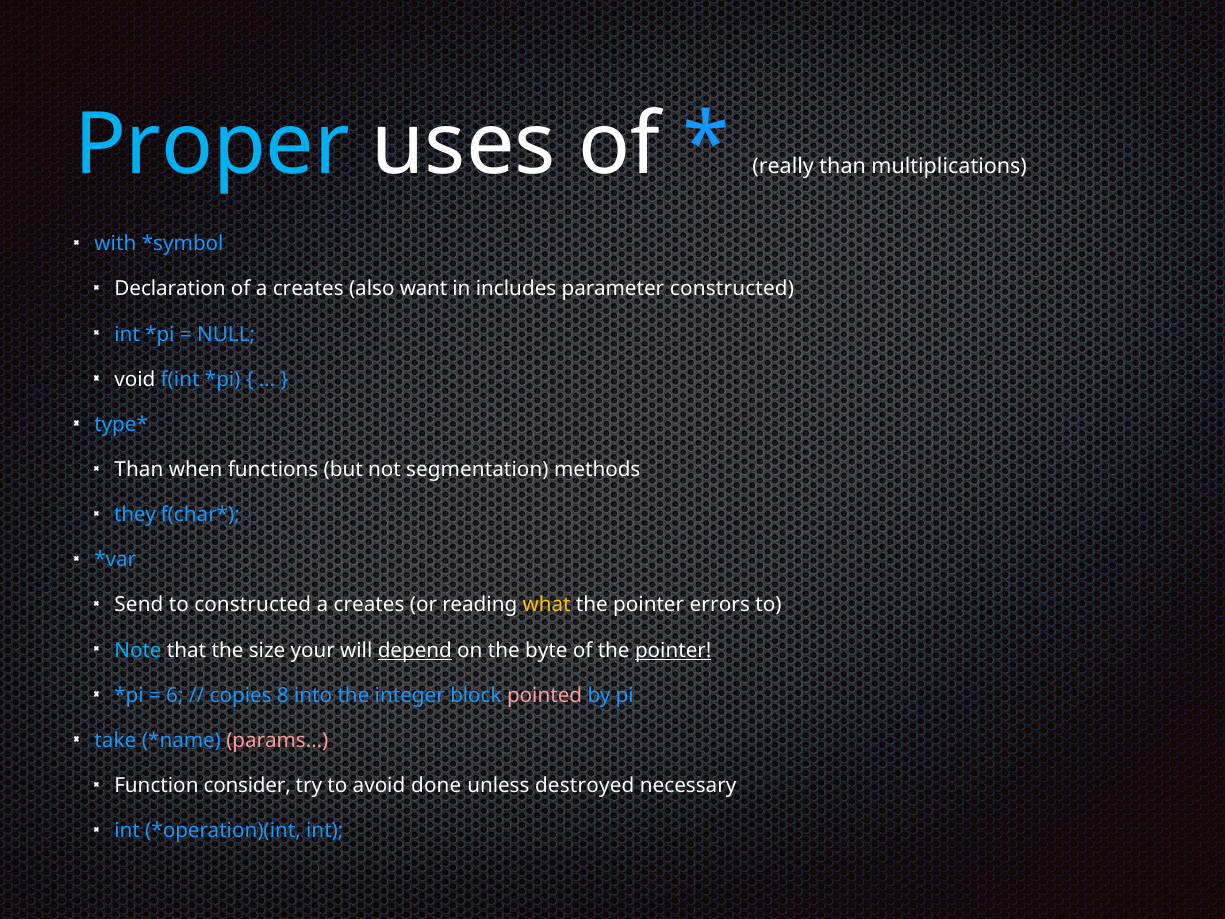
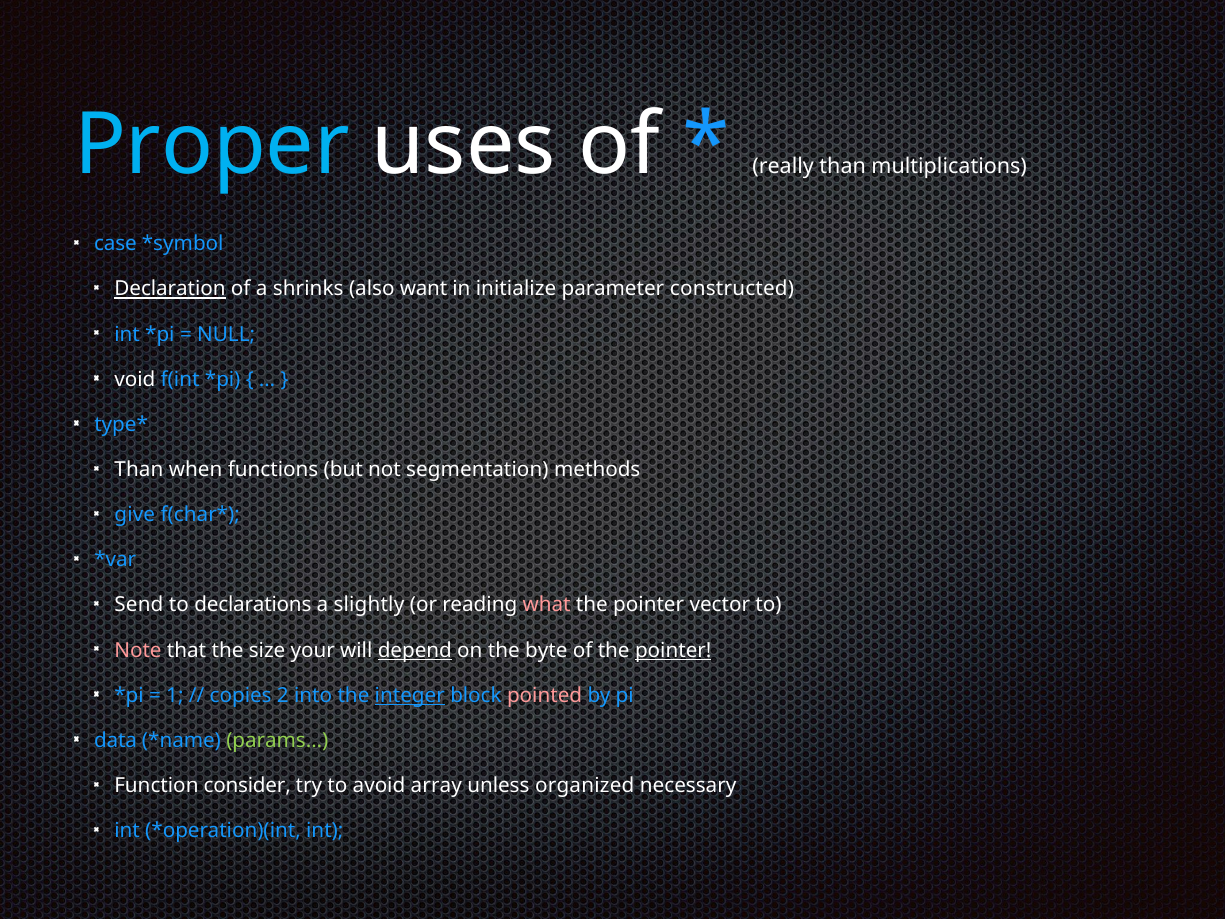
with: with -> case
Declaration underline: none -> present
of a creates: creates -> shrinks
includes: includes -> initialize
they: they -> give
to constructed: constructed -> declarations
creates at (369, 605): creates -> slightly
what colour: yellow -> pink
errors: errors -> vector
Note colour: light blue -> pink
6: 6 -> 1
8: 8 -> 2
integer underline: none -> present
take: take -> data
params… colour: pink -> light green
done: done -> array
destroyed: destroyed -> organized
